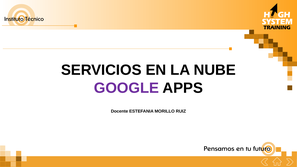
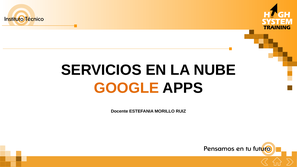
GOOGLE colour: purple -> orange
